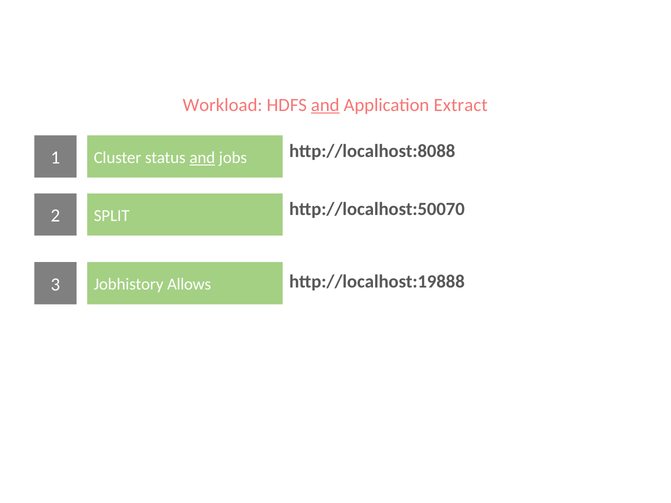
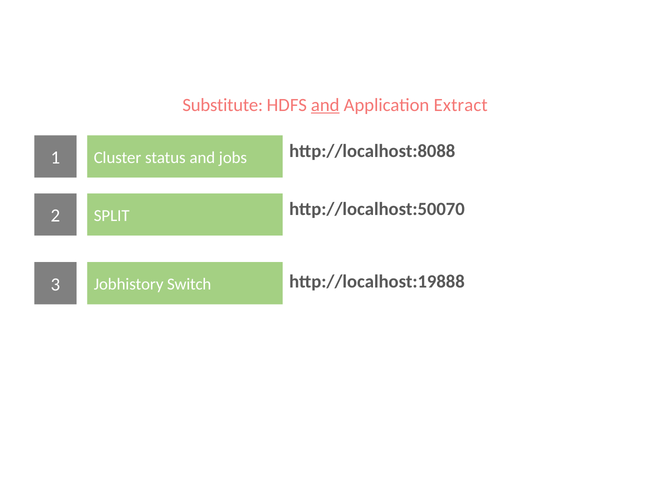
Workload: Workload -> Substitute
and at (202, 158) underline: present -> none
Allows: Allows -> Switch
